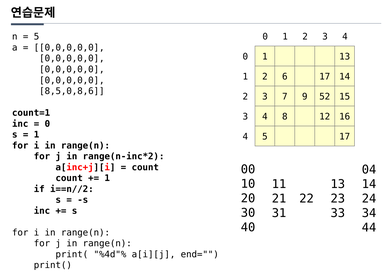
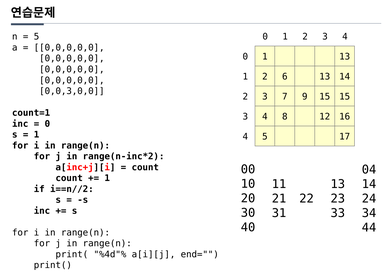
6 17: 17 -> 13
8,5,0,8,6: 8,5,0,8,6 -> 0,0,3,0,0
9 52: 52 -> 15
